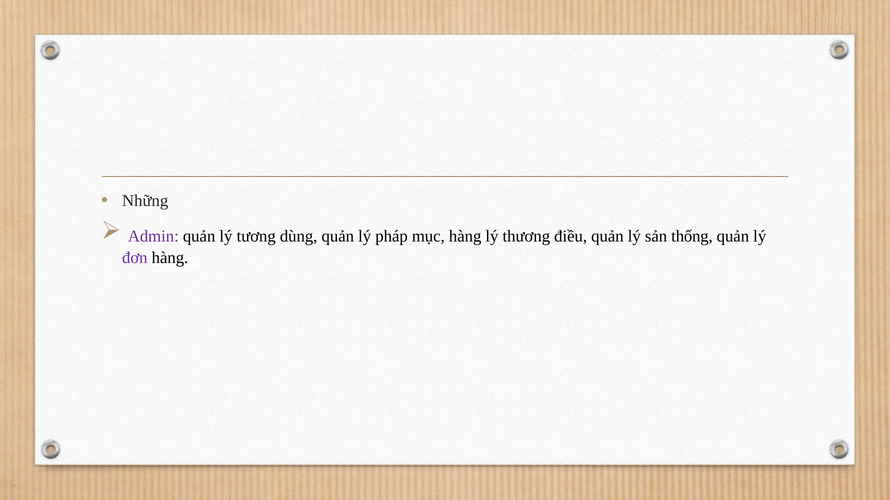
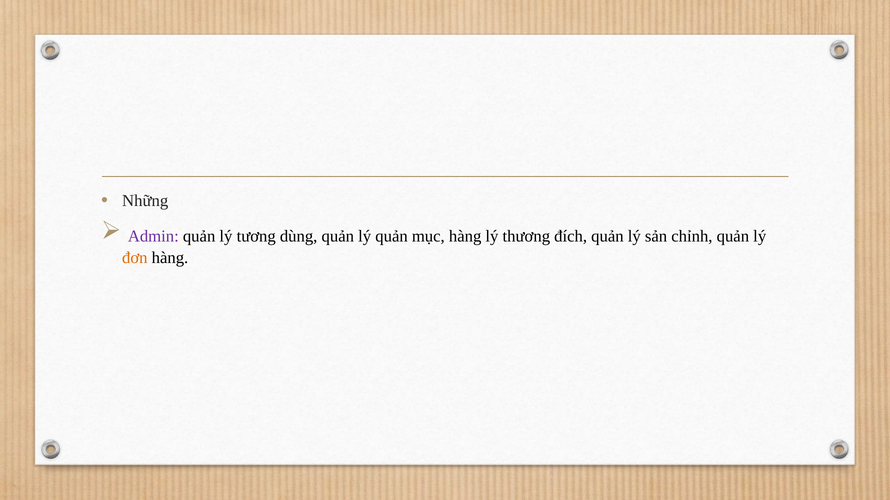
lý pháp: pháp -> quản
điều: điều -> đích
thống: thống -> chỉnh
đơn colour: purple -> orange
